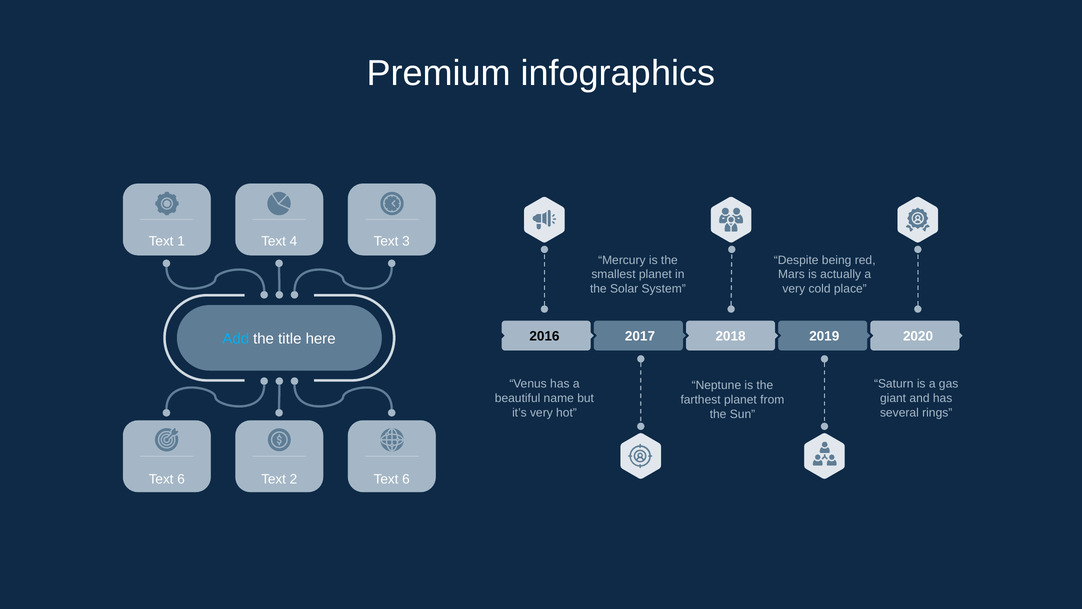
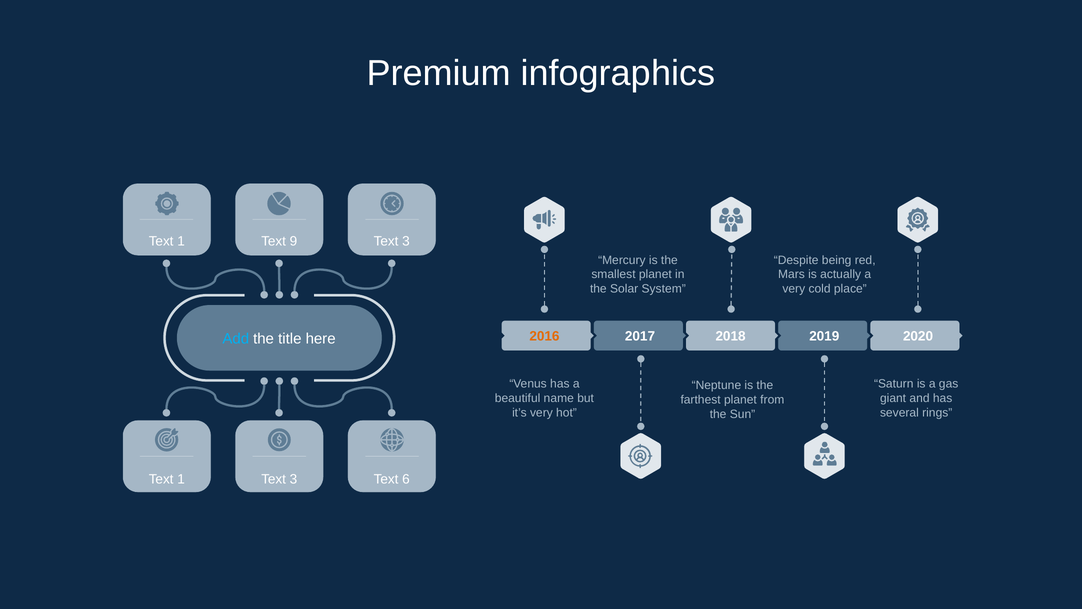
4: 4 -> 9
2016 colour: black -> orange
6 at (181, 479): 6 -> 1
2 at (293, 479): 2 -> 3
